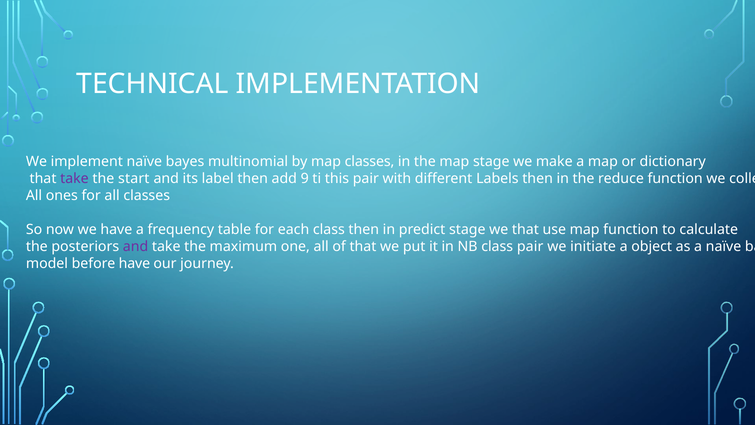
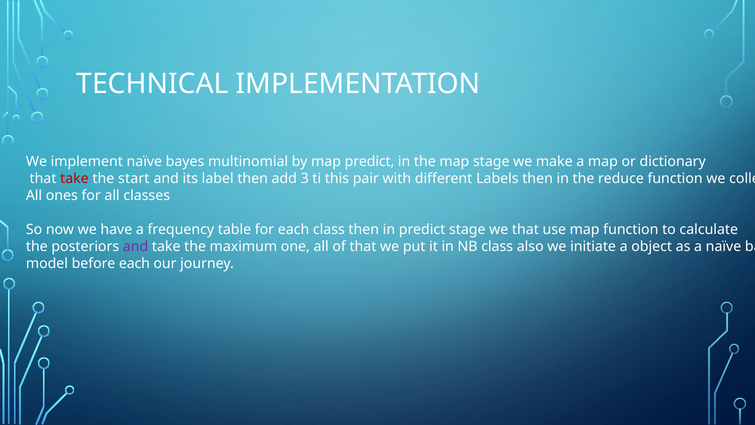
map classes: classes -> predict
take at (74, 179) colour: purple -> red
9: 9 -> 3
class pair: pair -> also
before have: have -> each
